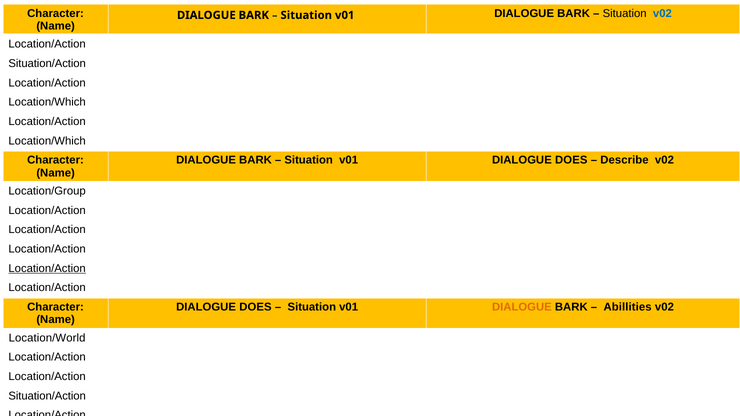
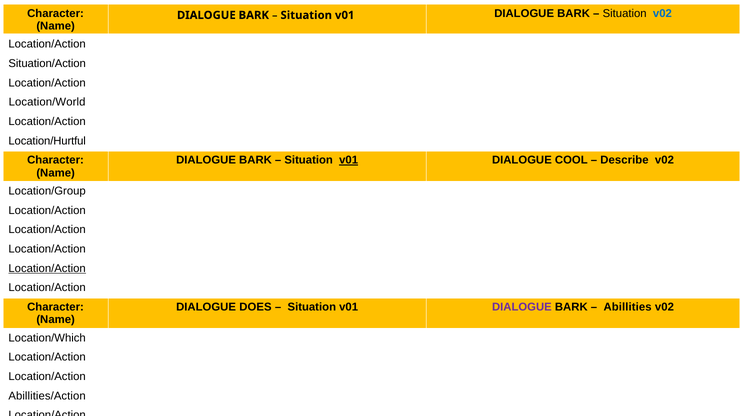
Location/Which at (47, 102): Location/Which -> Location/World
Location/Which at (47, 141): Location/Which -> Location/Hurtful
v01 at (349, 160) underline: none -> present
DOES at (571, 160): DOES -> COOL
DIALOGUE at (522, 307) colour: orange -> purple
Location/World: Location/World -> Location/Which
Situation/Action at (47, 396): Situation/Action -> Abillities/Action
